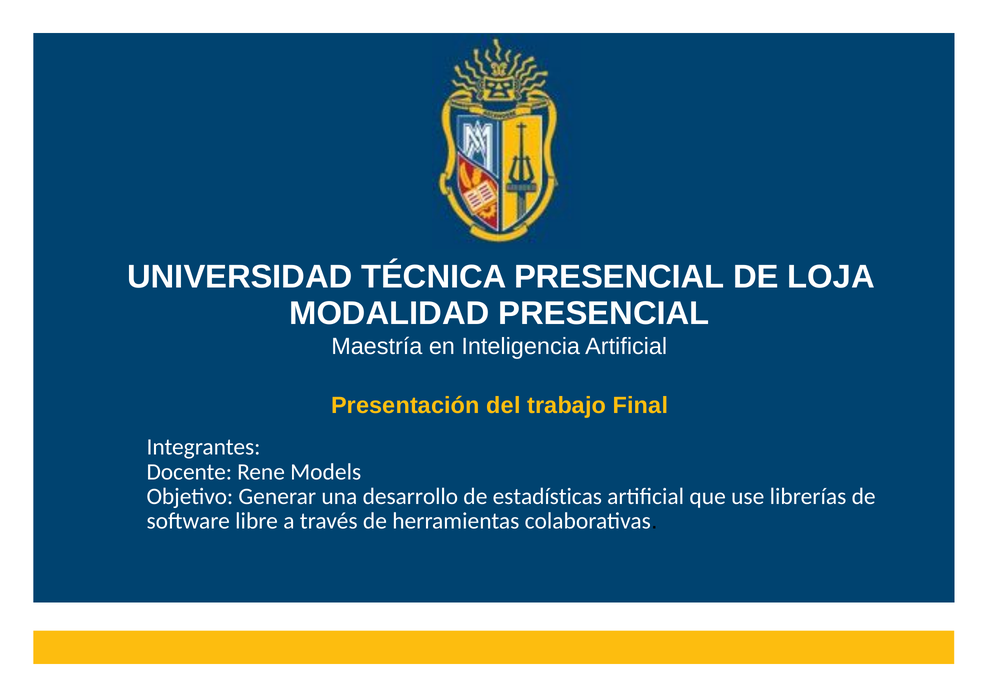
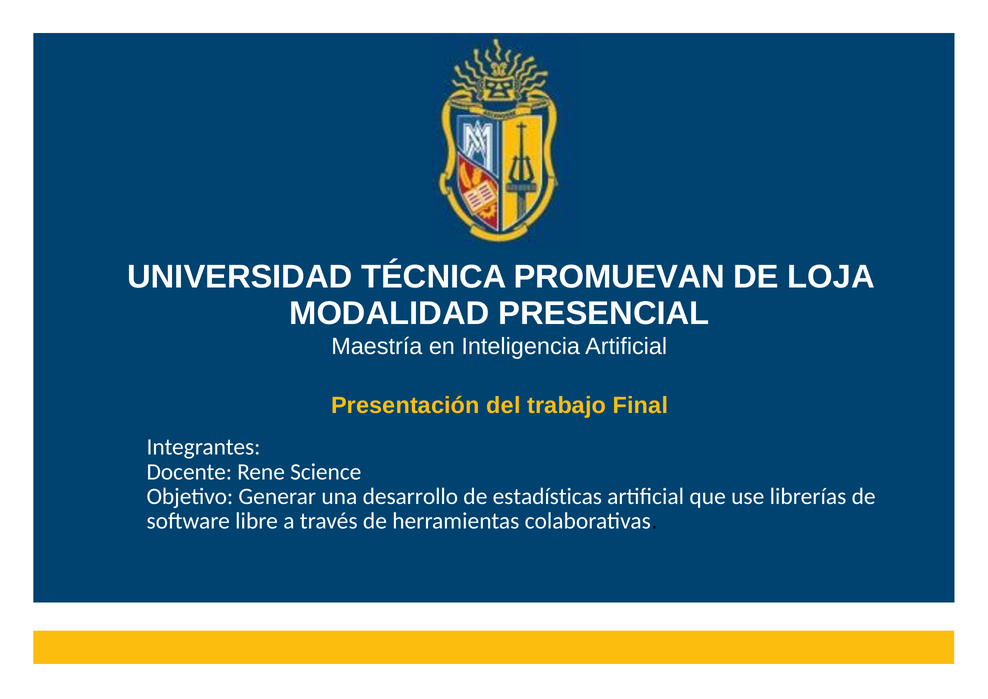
TÉCNICA PRESENCIAL: PRESENCIAL -> PROMUEVAN
Models: Models -> Science
